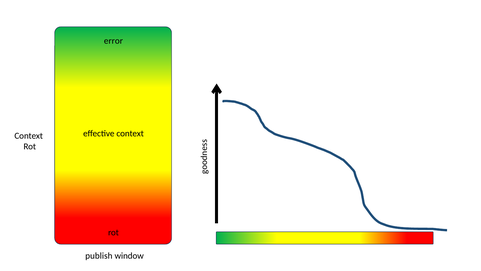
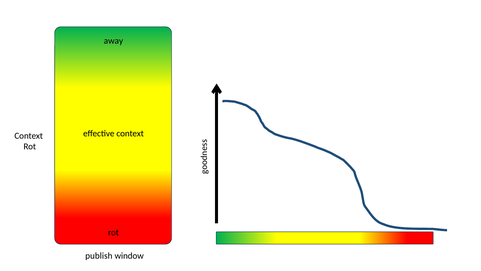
error: error -> away
